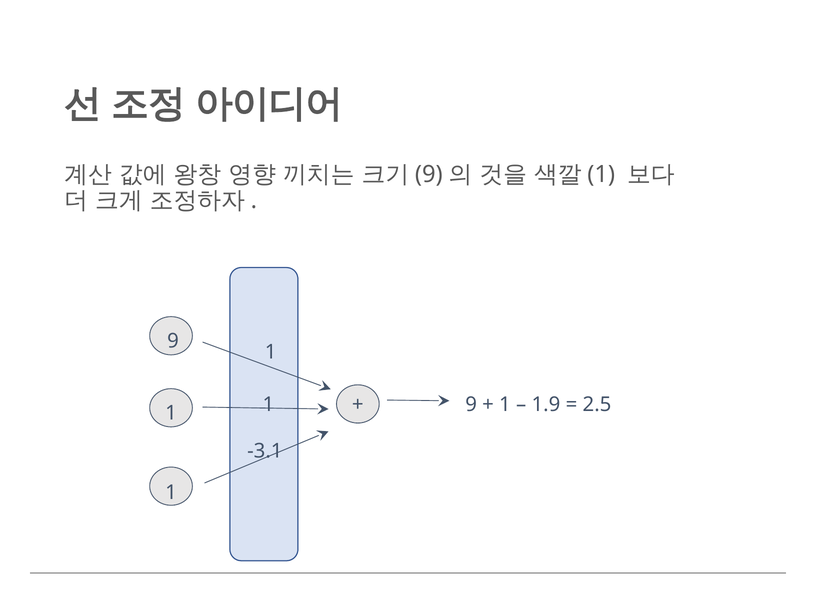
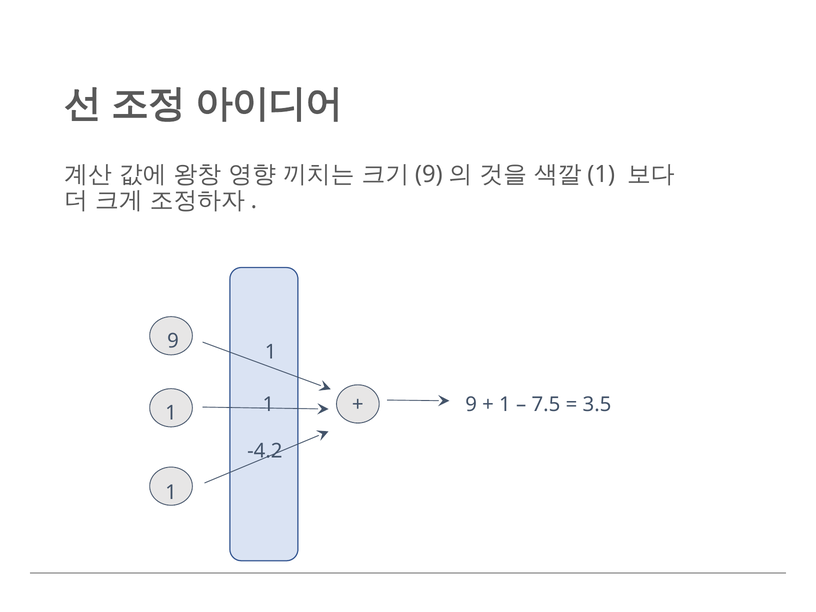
1.9: 1.9 -> 7.5
2.5: 2.5 -> 3.5
-3.1: -3.1 -> -4.2
